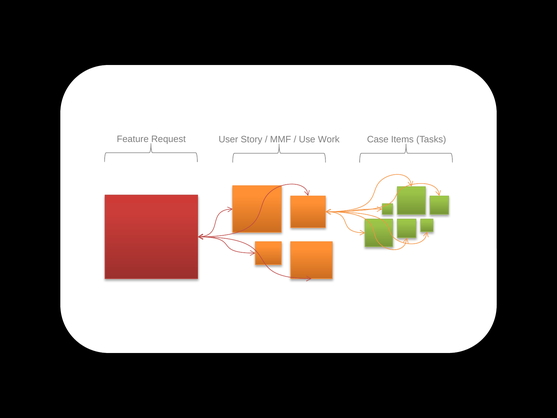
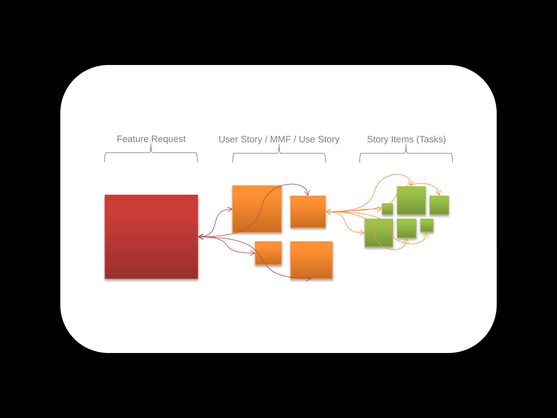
Use Work: Work -> Story
Case at (378, 139): Case -> Story
